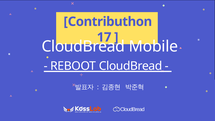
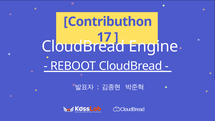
Mobile: Mobile -> Engine
